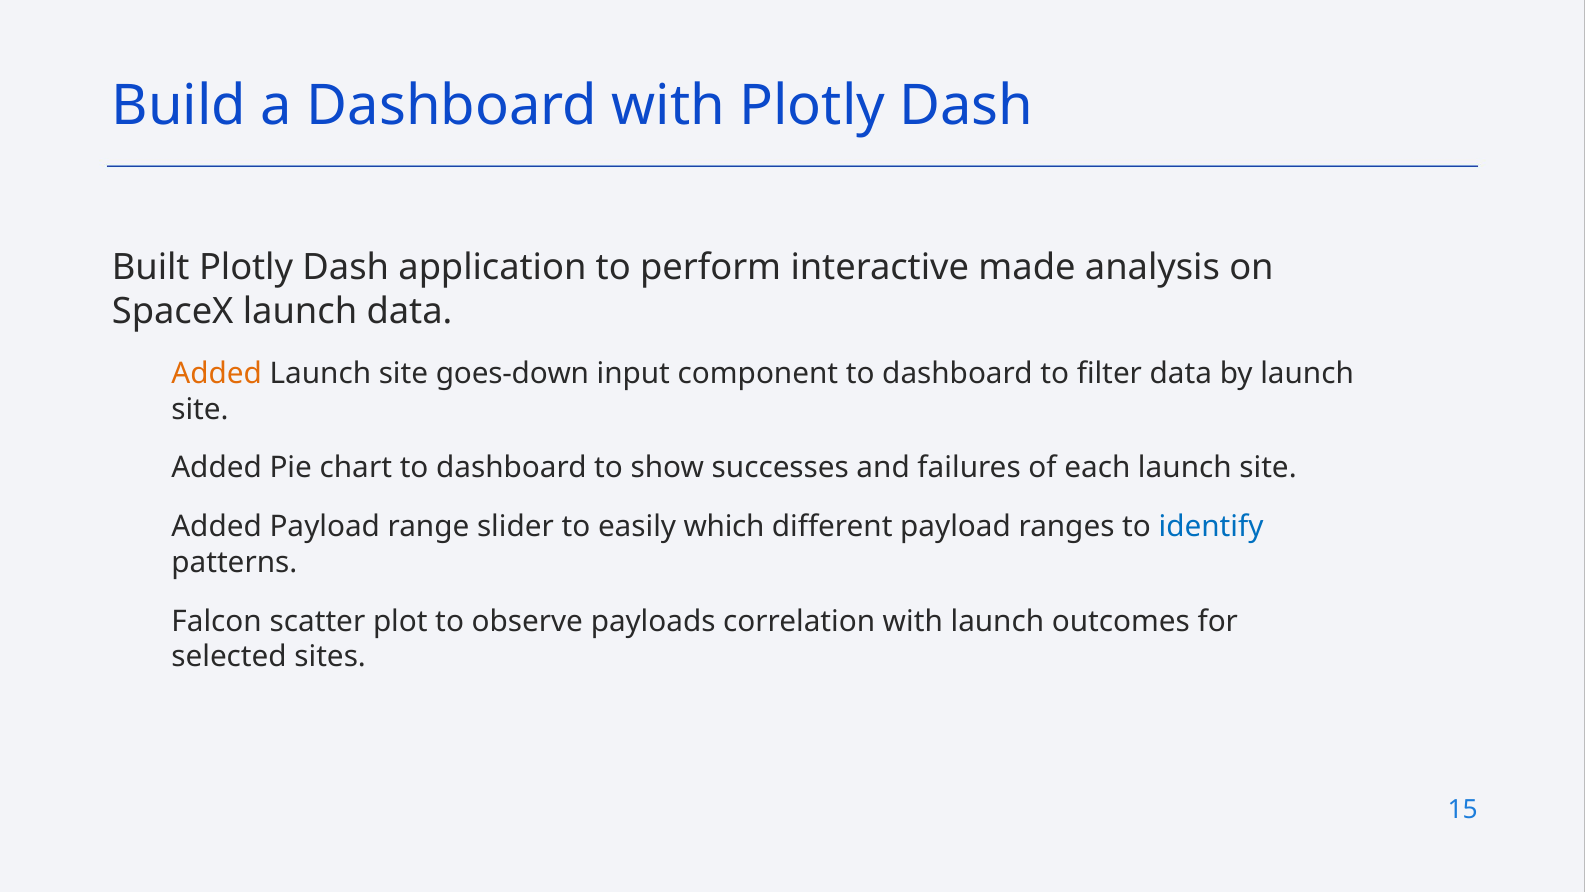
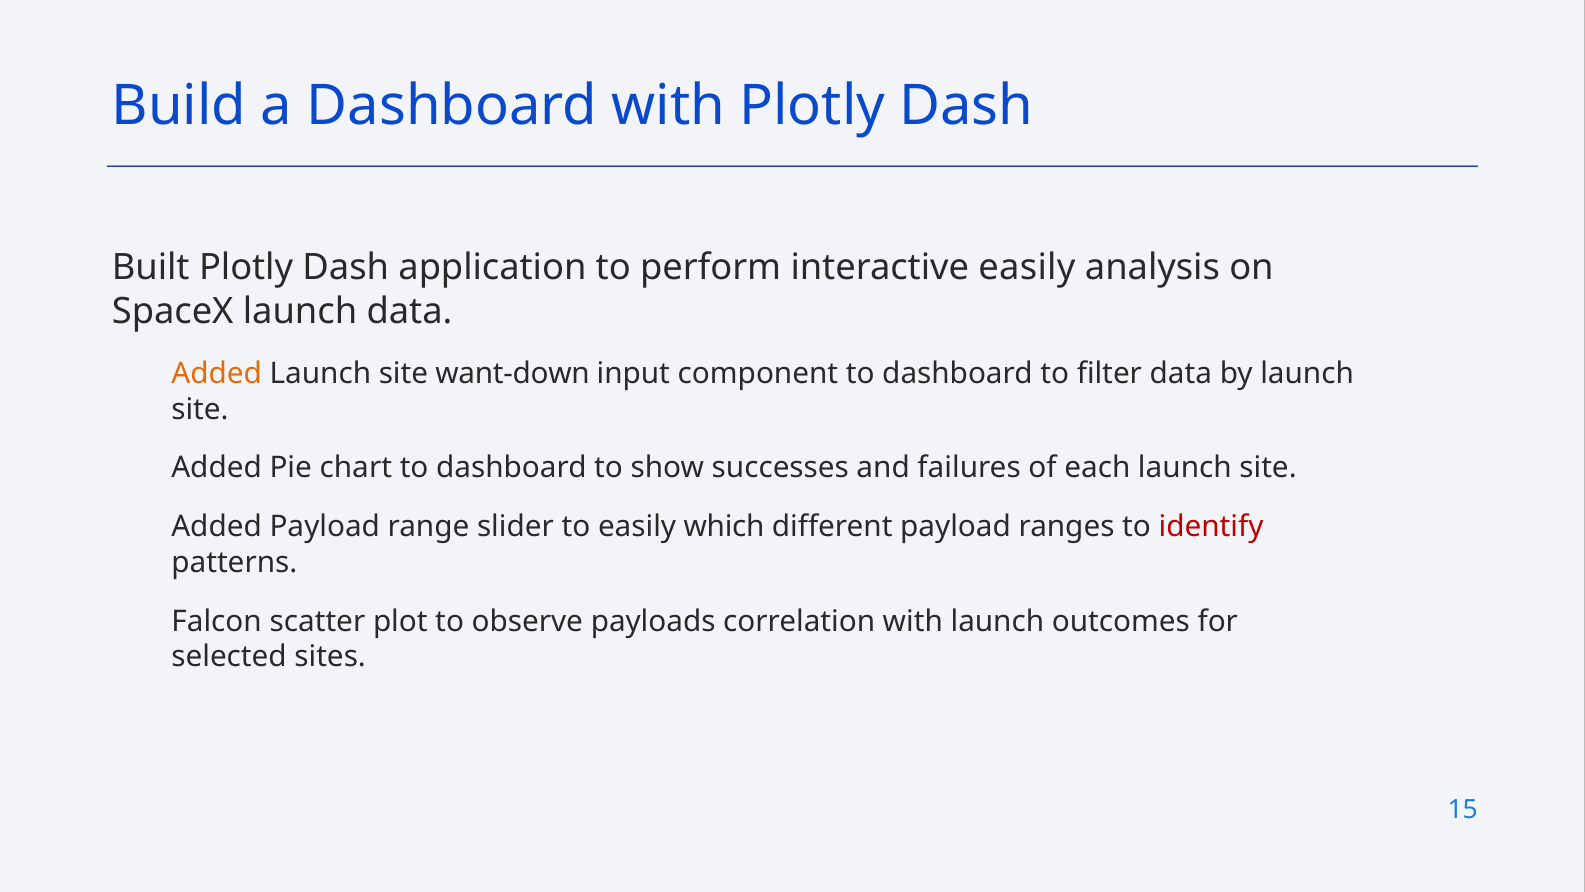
interactive made: made -> easily
goes-down: goes-down -> want-down
identify colour: blue -> red
